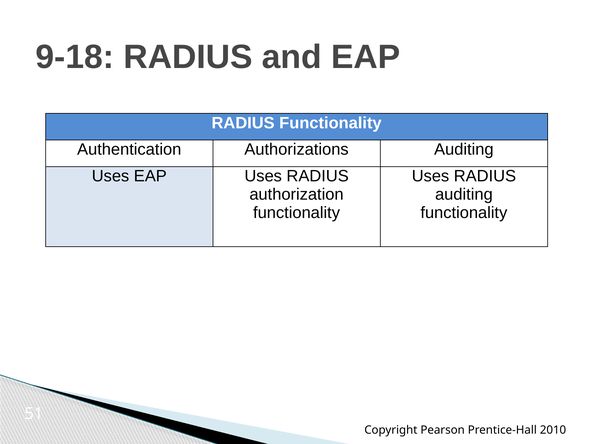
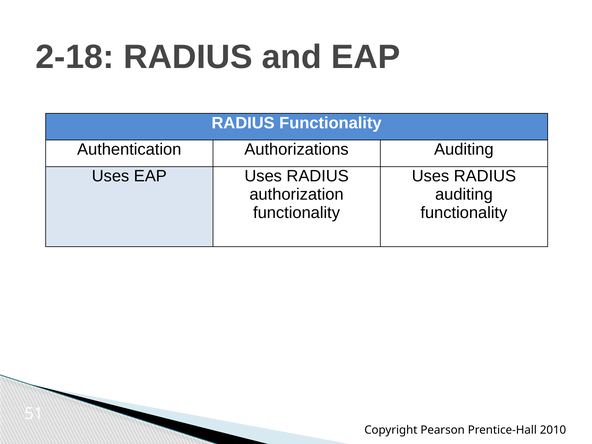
9-18: 9-18 -> 2-18
